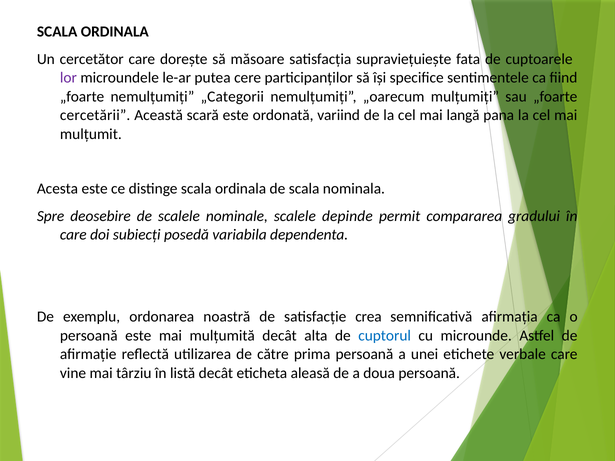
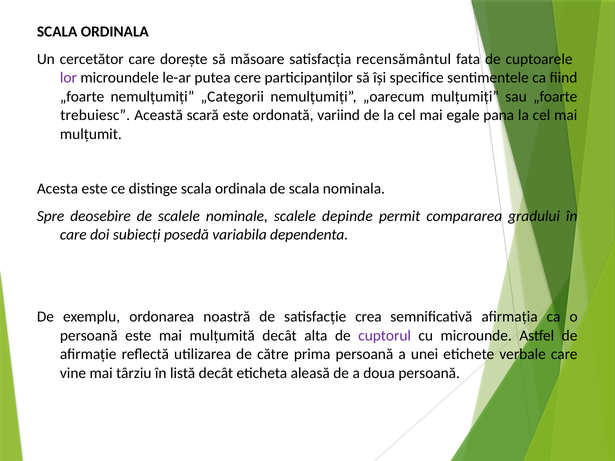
supraviețuiește: supraviețuiește -> recensământul
cercetării: cercetării -> trebuiesc
langă: langă -> egale
cuptorul colour: blue -> purple
